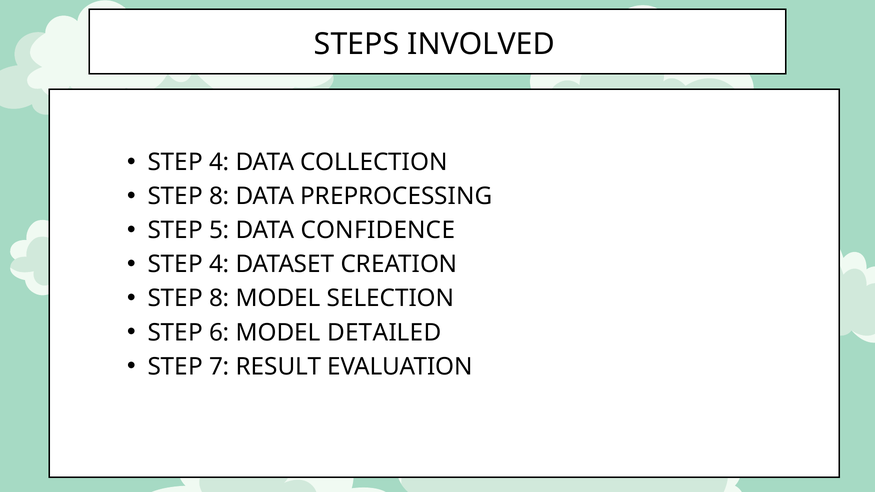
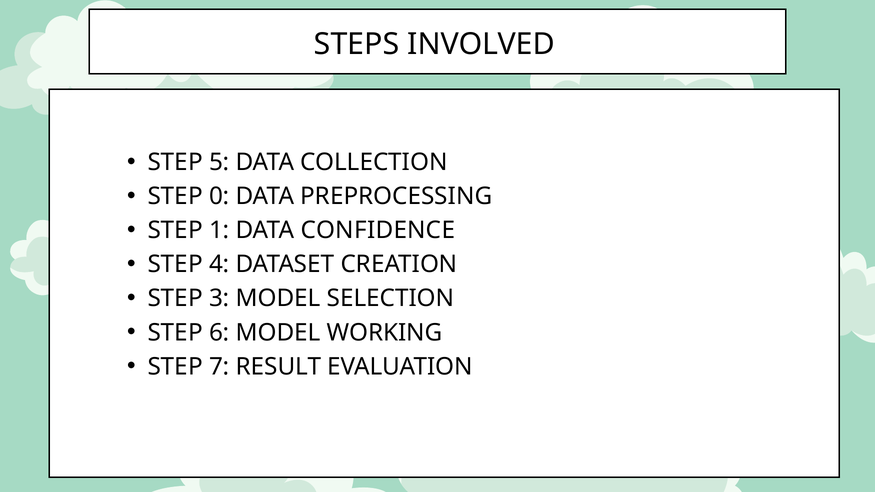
4 at (219, 163): 4 -> 5
8 at (219, 197): 8 -> 0
5: 5 -> 1
8 at (219, 299): 8 -> 3
DETAILED: DETAILED -> WORKING
